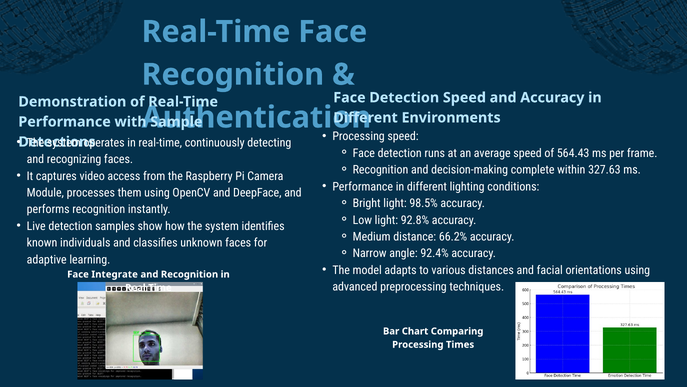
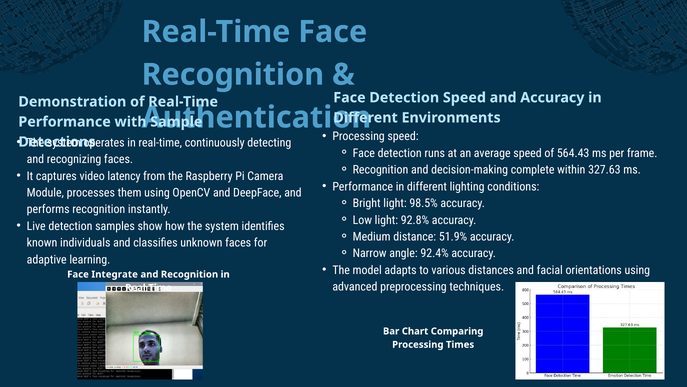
access: access -> latency
66.2%: 66.2% -> 51.9%
